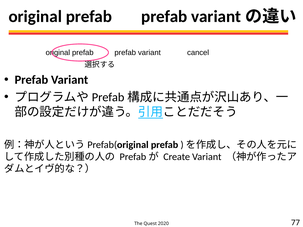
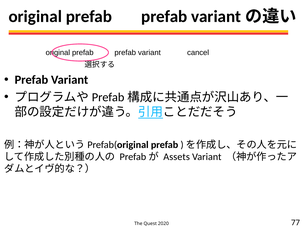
Create: Create -> Assets
